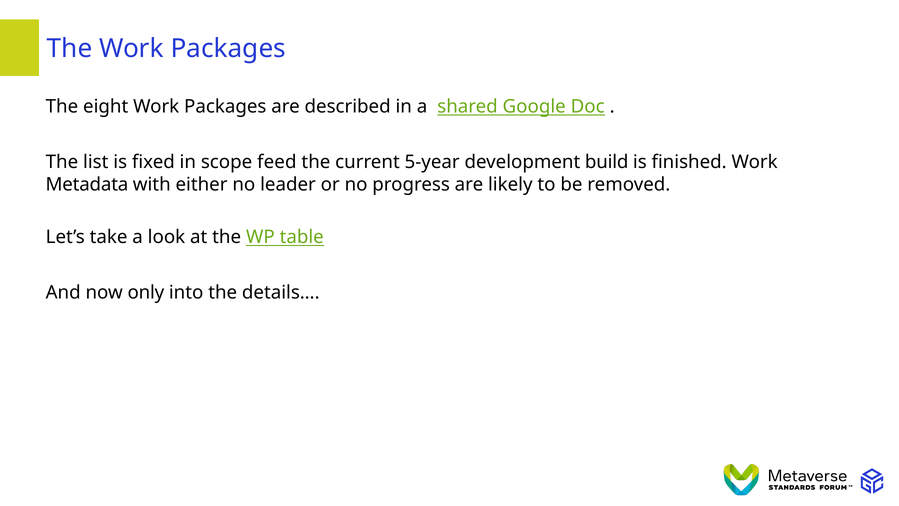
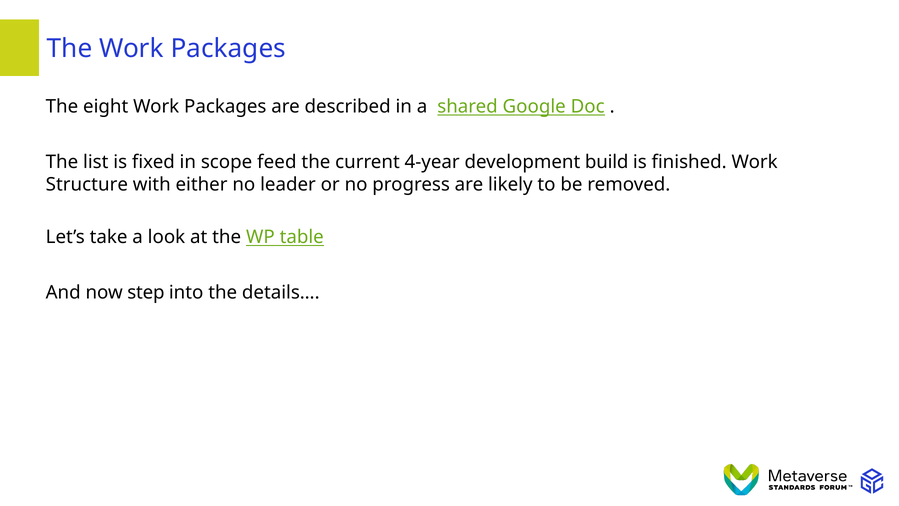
5-year: 5-year -> 4-year
Metadata: Metadata -> Structure
only: only -> step
